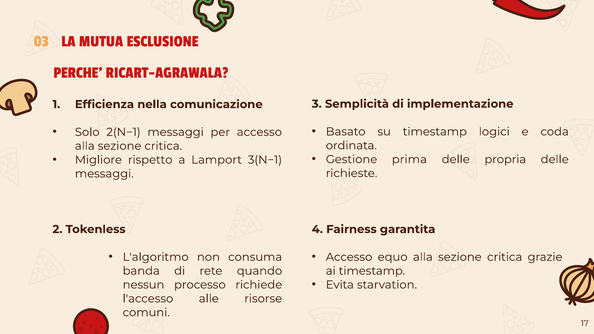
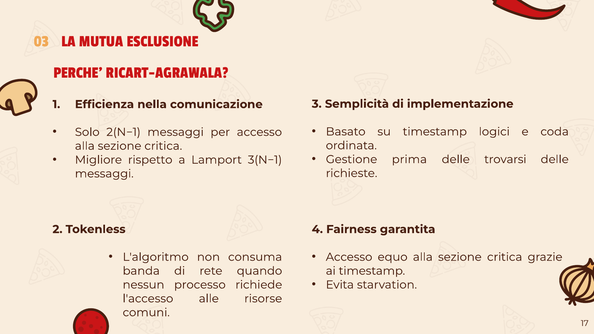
propria: propria -> trovarsi
